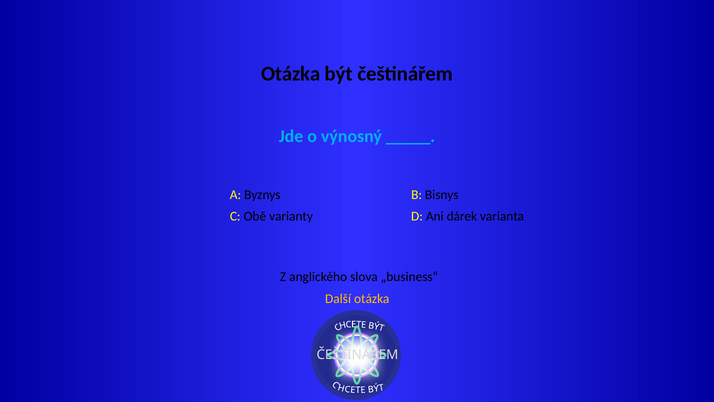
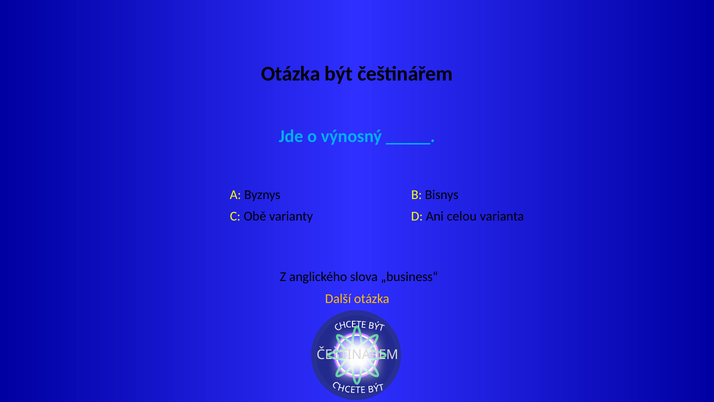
dárek: dárek -> celou
